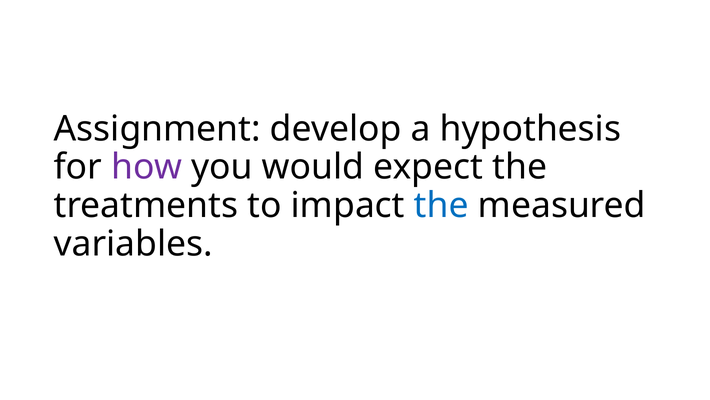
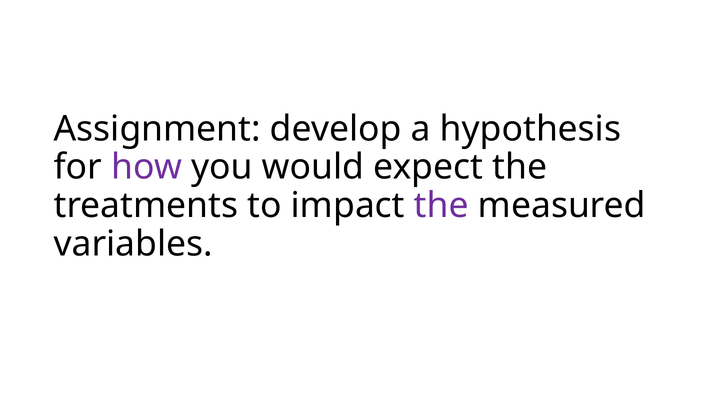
the at (441, 205) colour: blue -> purple
